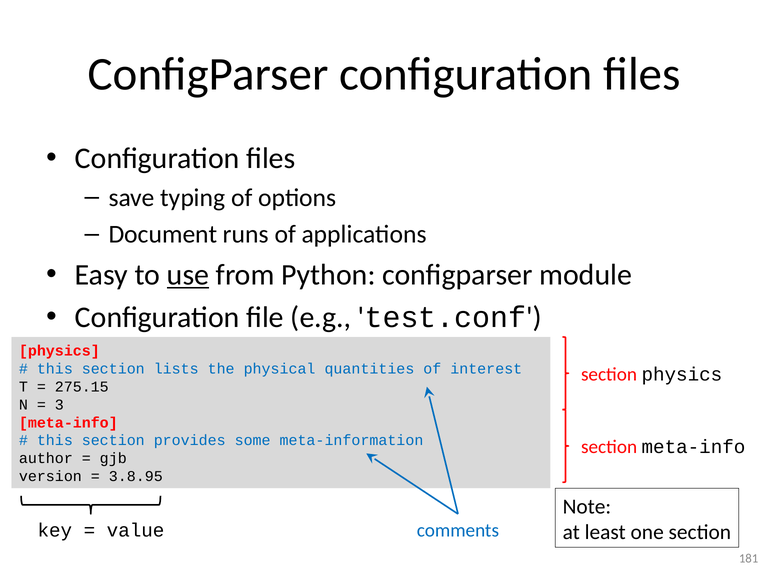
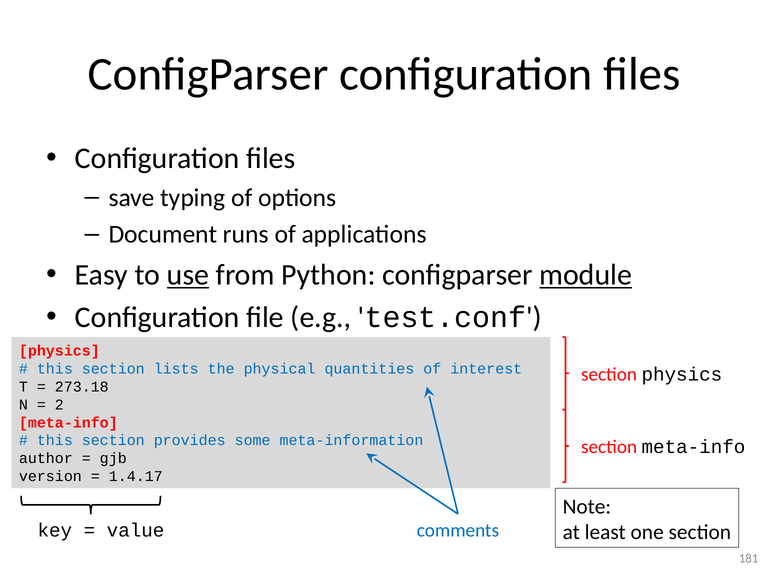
module underline: none -> present
275.15: 275.15 -> 273.18
3: 3 -> 2
3.8.95: 3.8.95 -> 1.4.17
